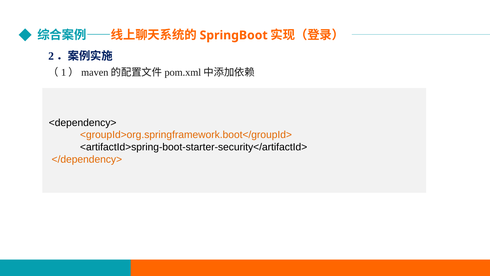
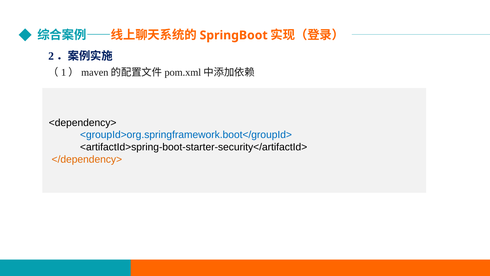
<groupId>org.springframework.boot</groupId> colour: orange -> blue
